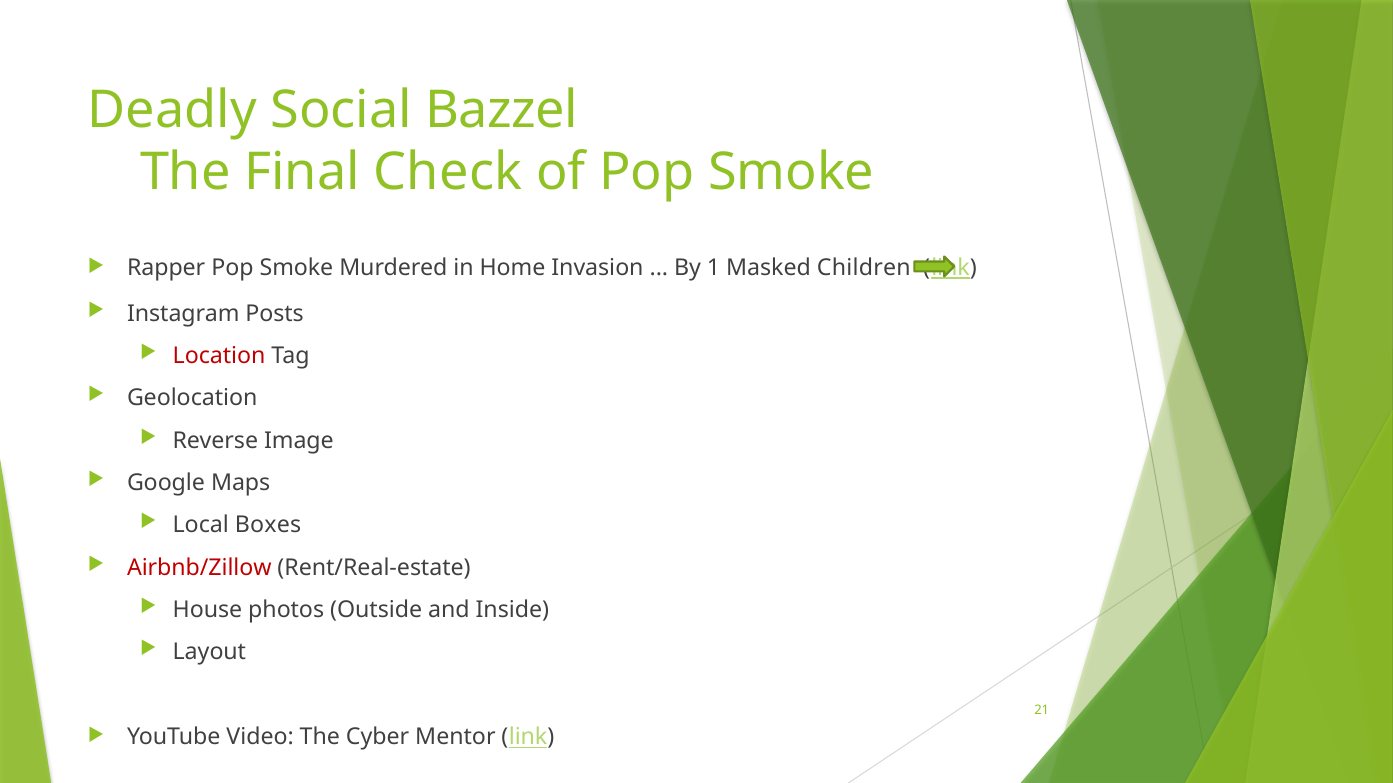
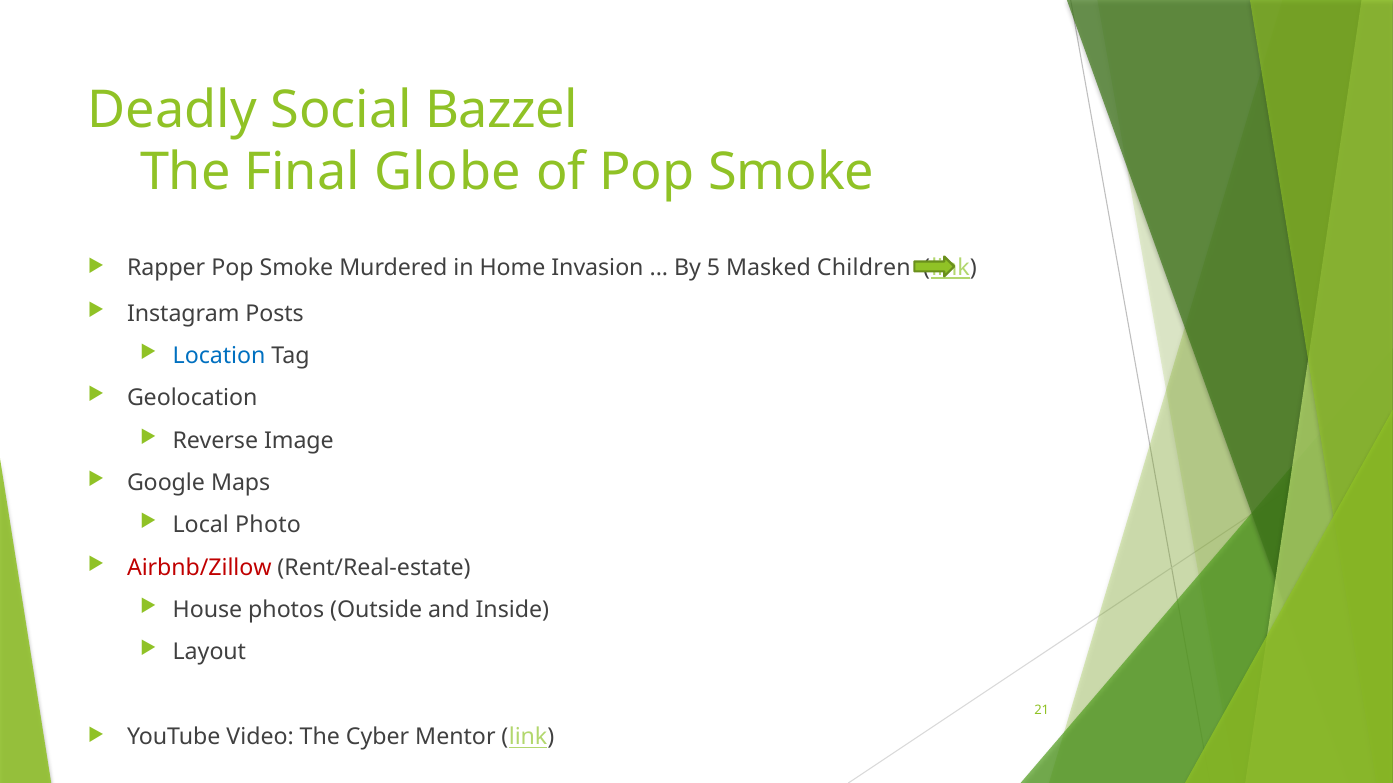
Check: Check -> Globe
1: 1 -> 5
Location colour: red -> blue
Boxes: Boxes -> Photo
